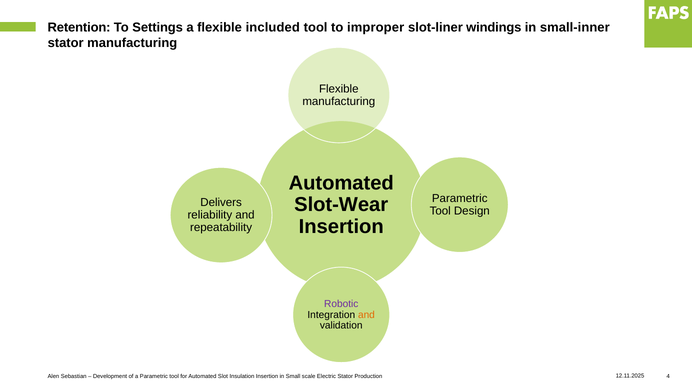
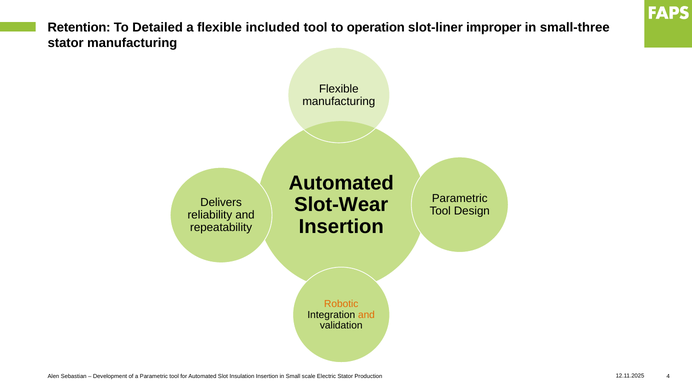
Settings: Settings -> Detailed
improper: improper -> operation
windings: windings -> improper
small-inner: small-inner -> small-three
Robotic colour: purple -> orange
